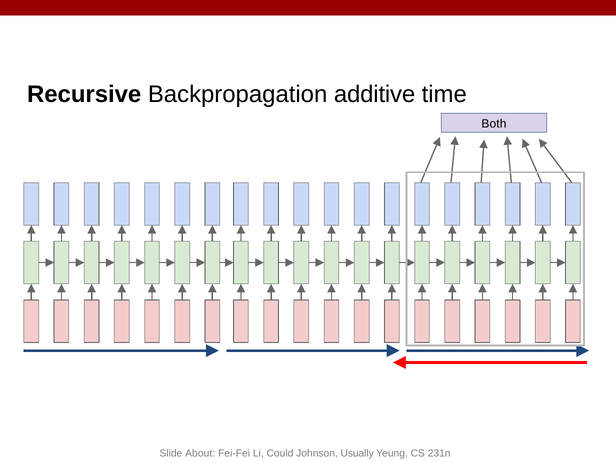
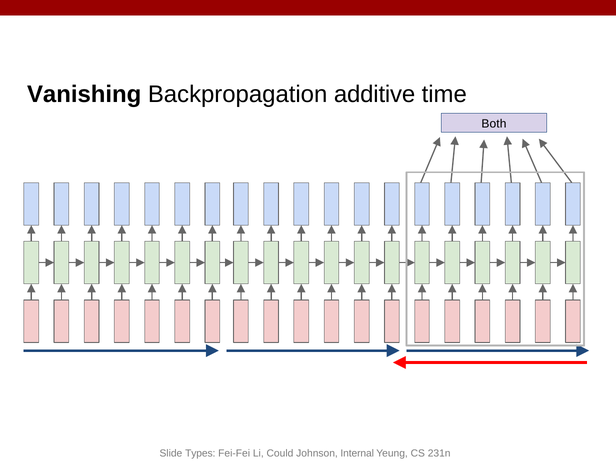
Recursive: Recursive -> Vanishing
About: About -> Types
Usually: Usually -> Internal
